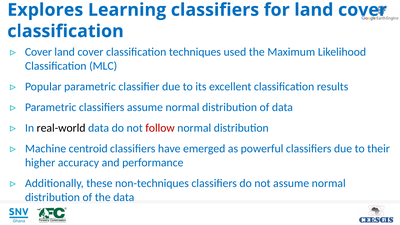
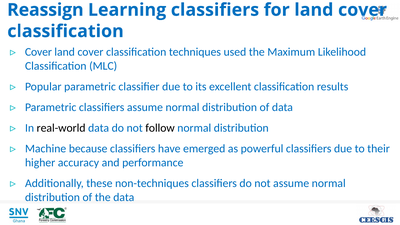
Explores: Explores -> Reassign
follow colour: red -> black
centroid: centroid -> because
